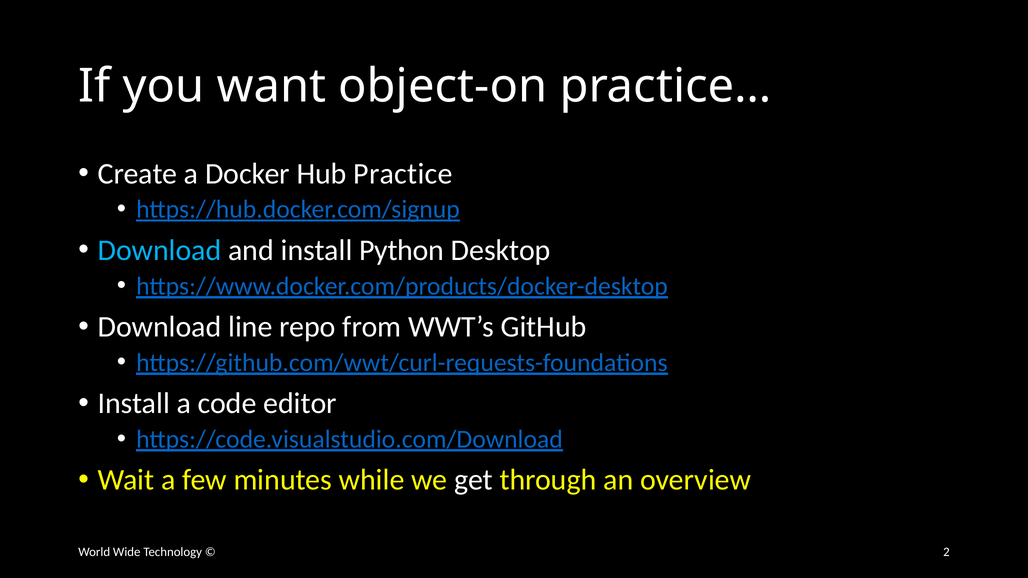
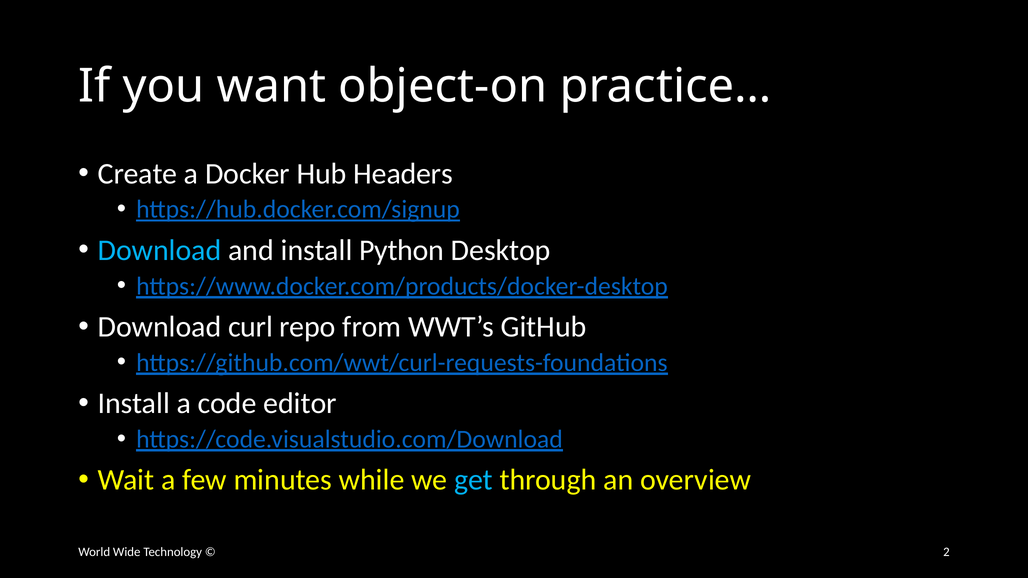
Practice: Practice -> Headers
line: line -> curl
get colour: white -> light blue
